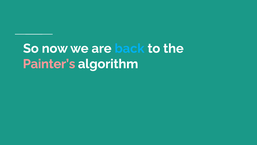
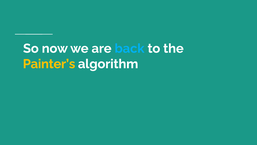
Painter’s colour: pink -> yellow
